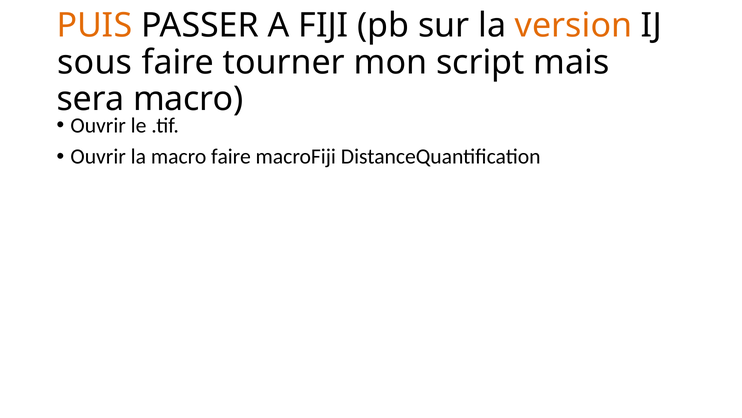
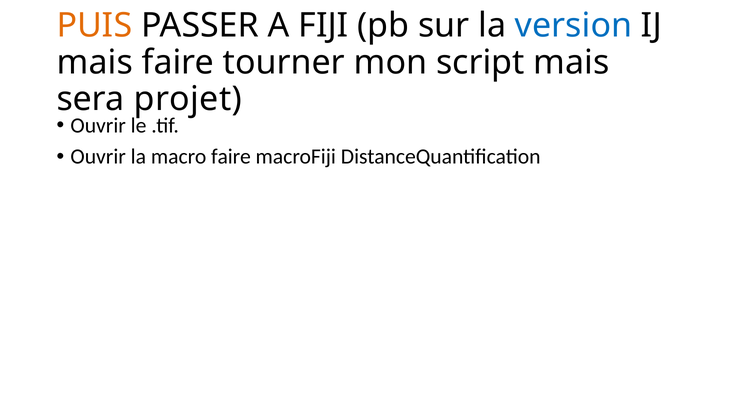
version colour: orange -> blue
sous at (95, 62): sous -> mais
macro at (188, 99): macro -> projet
